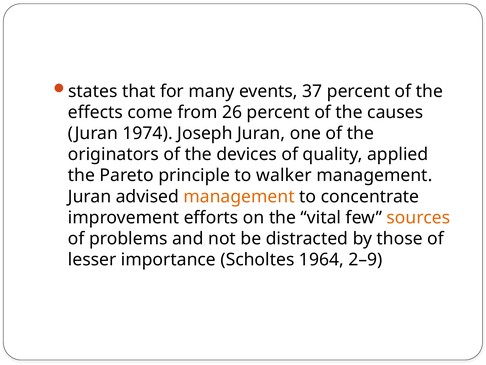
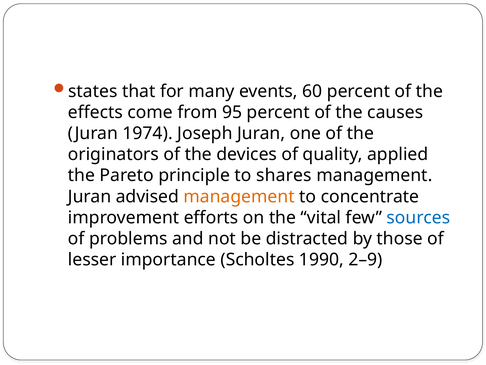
37: 37 -> 60
26: 26 -> 95
walker: walker -> shares
sources colour: orange -> blue
1964: 1964 -> 1990
